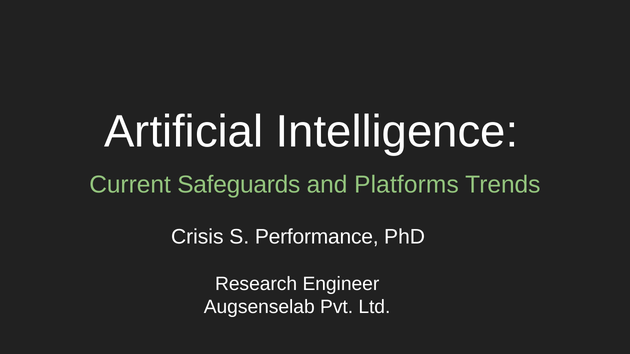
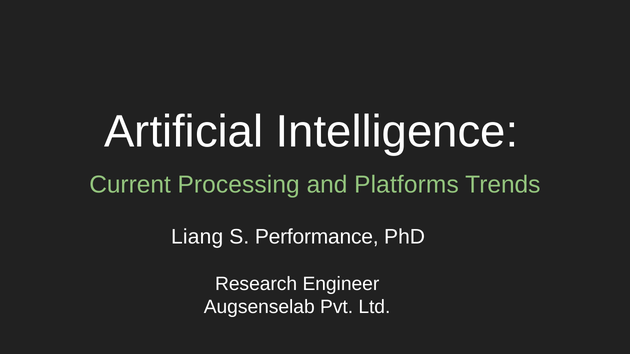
Safeguards: Safeguards -> Processing
Crisis: Crisis -> Liang
